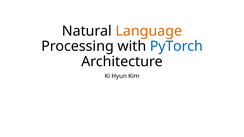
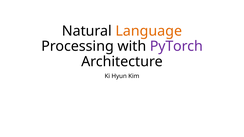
PyTorch colour: blue -> purple
